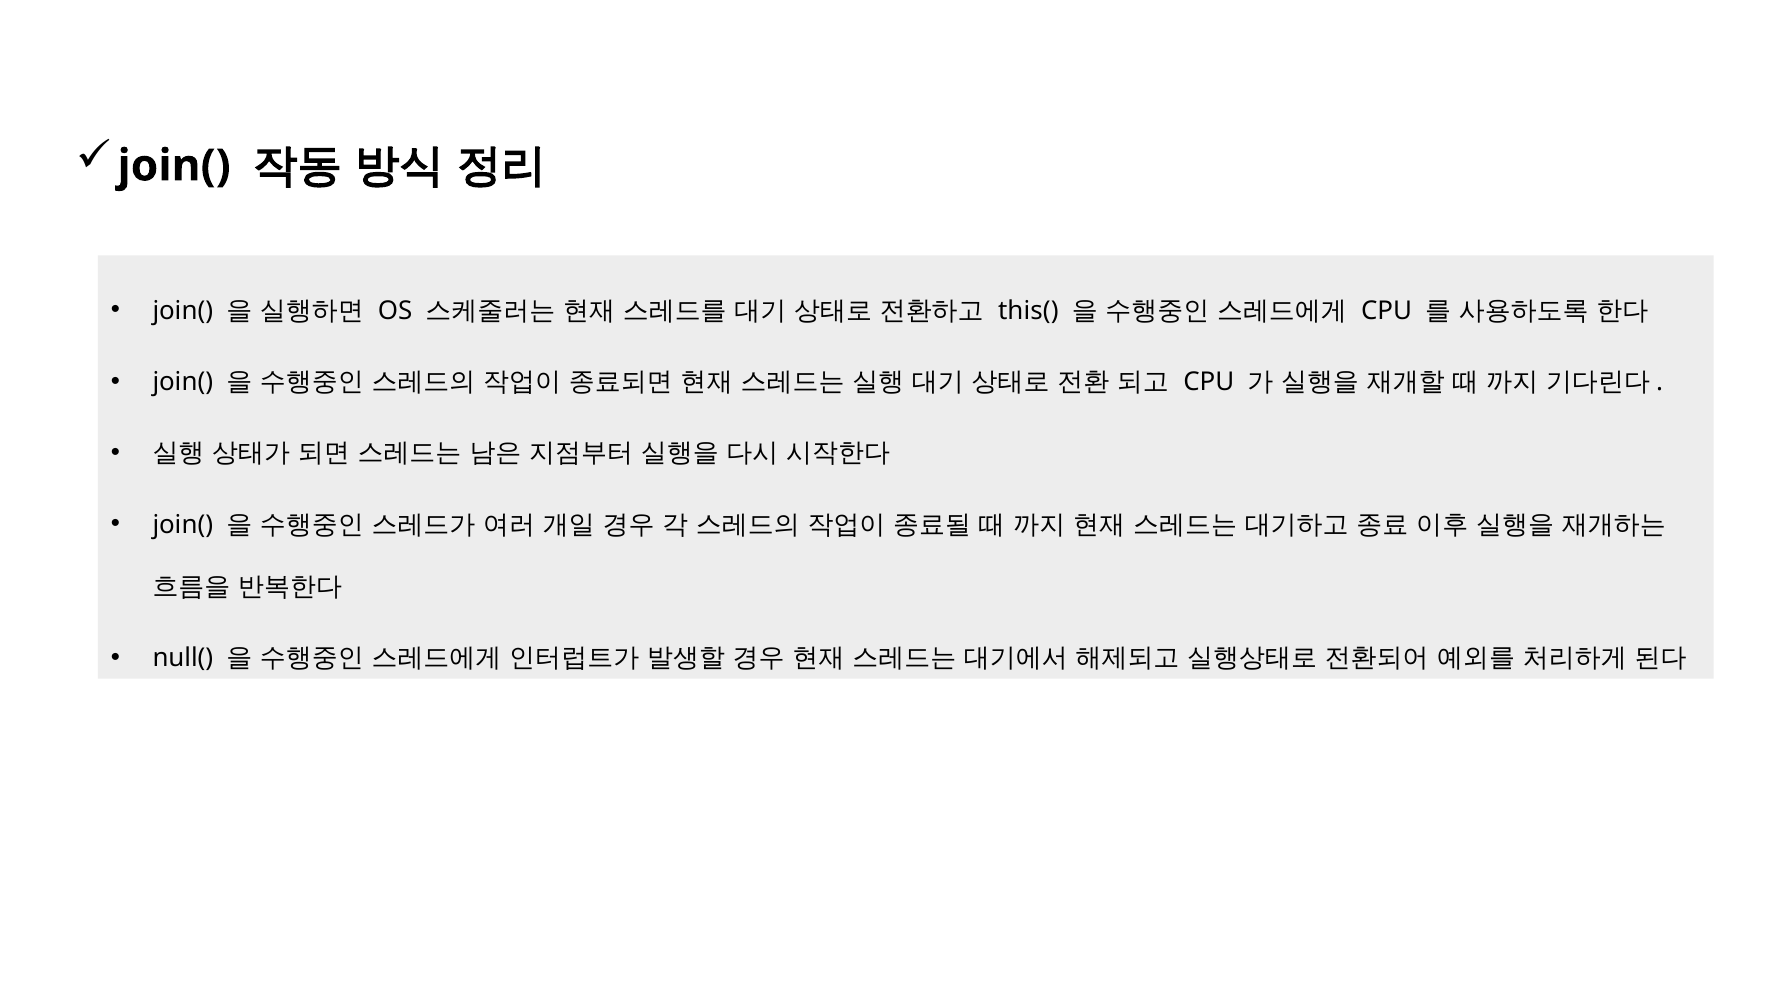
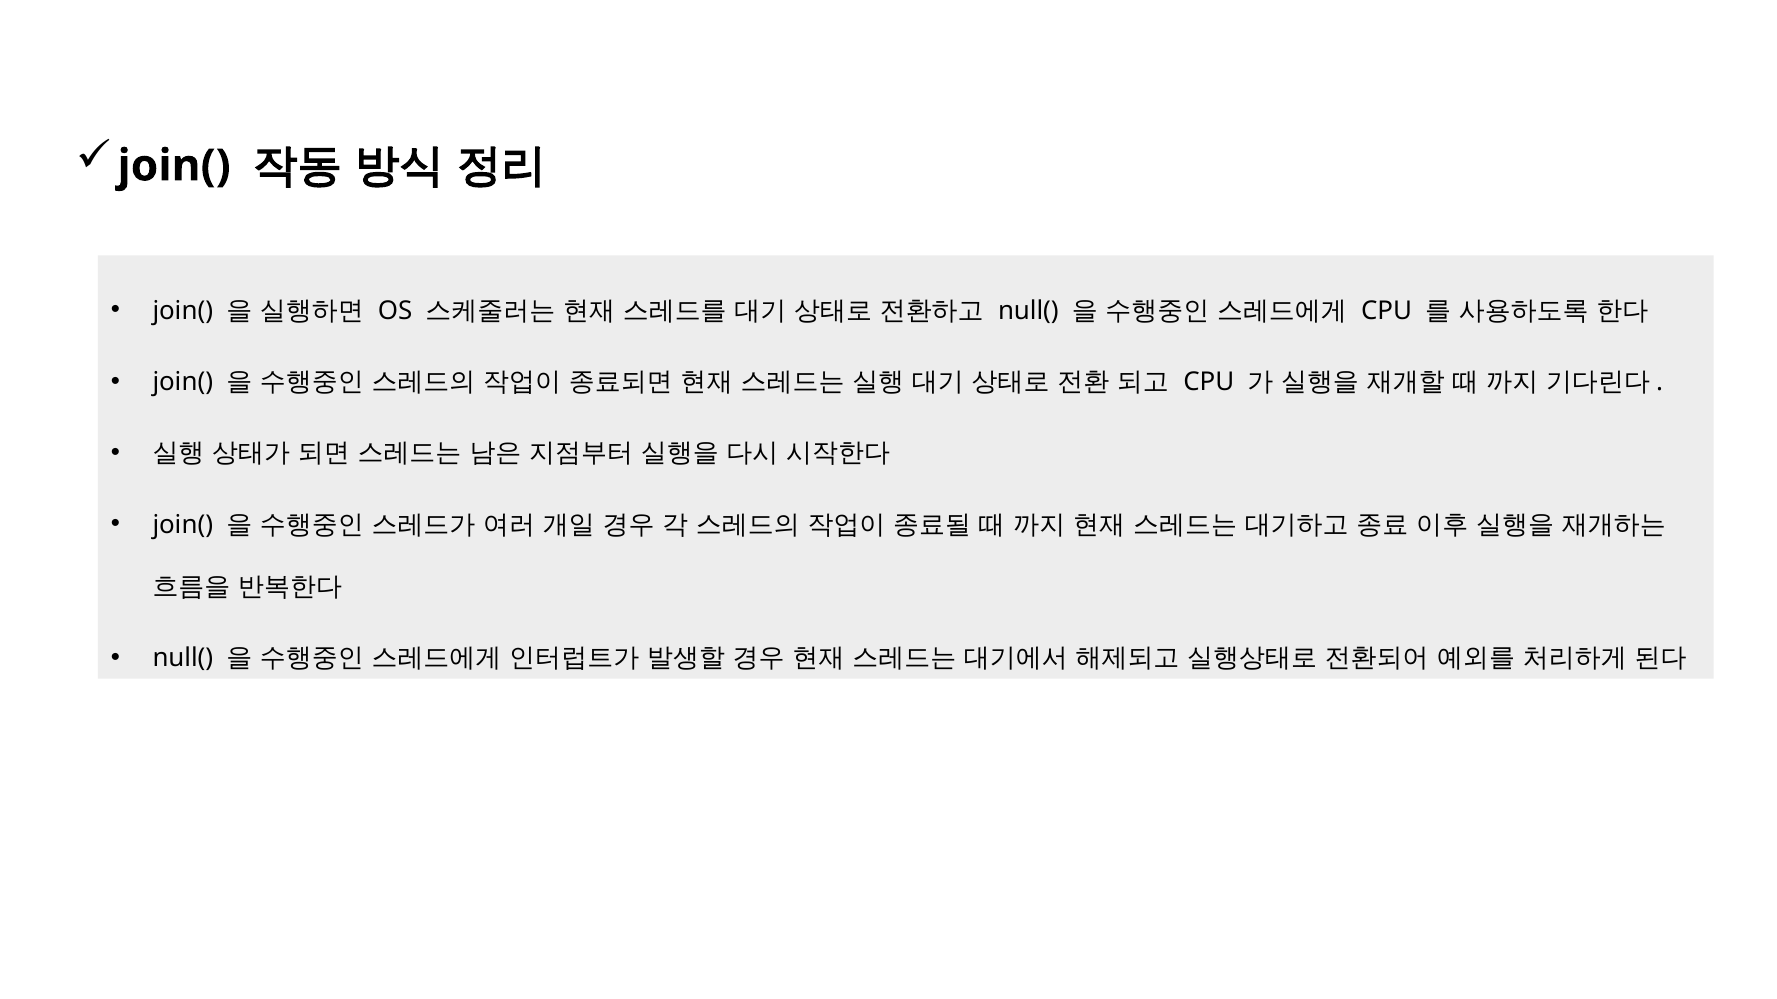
this( at (1028, 311): this( -> null(
